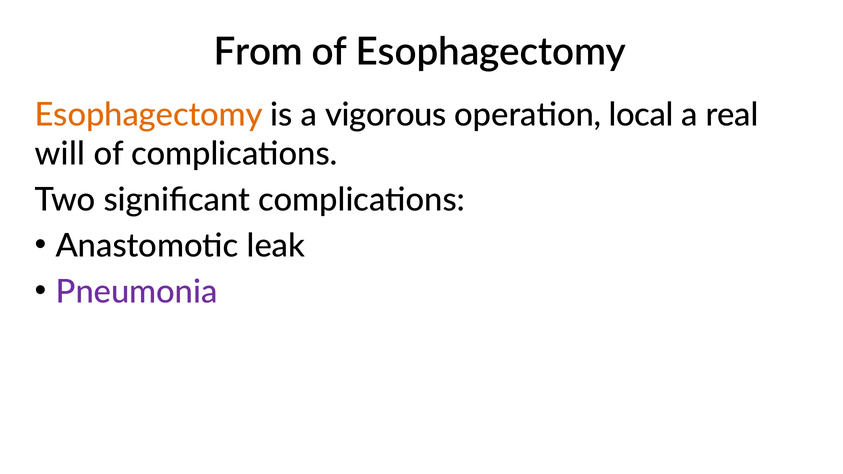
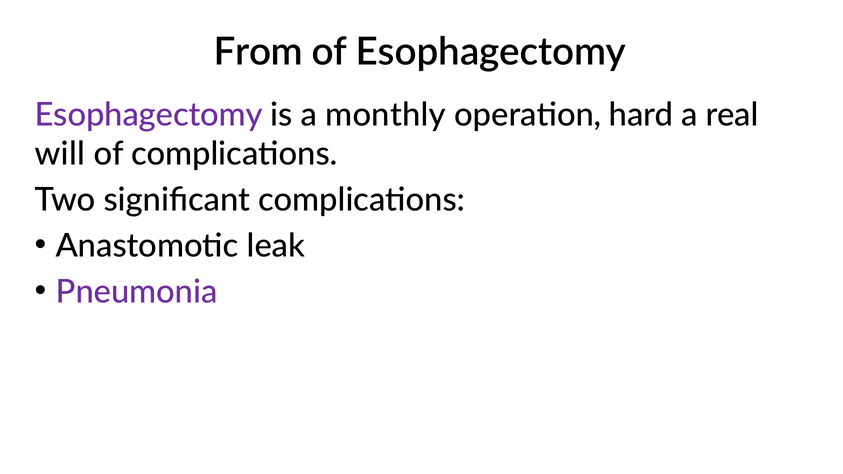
Esophagectomy at (149, 115) colour: orange -> purple
vigorous: vigorous -> monthly
local: local -> hard
